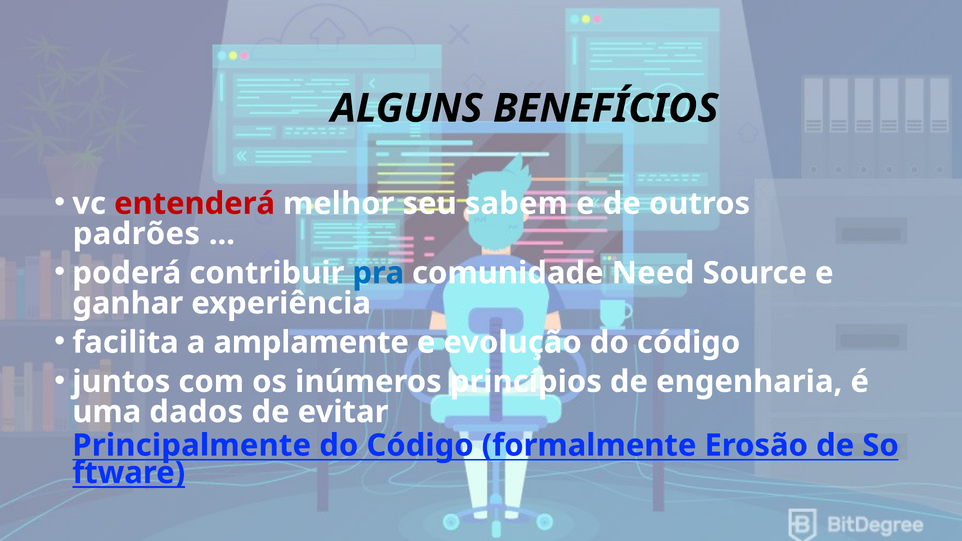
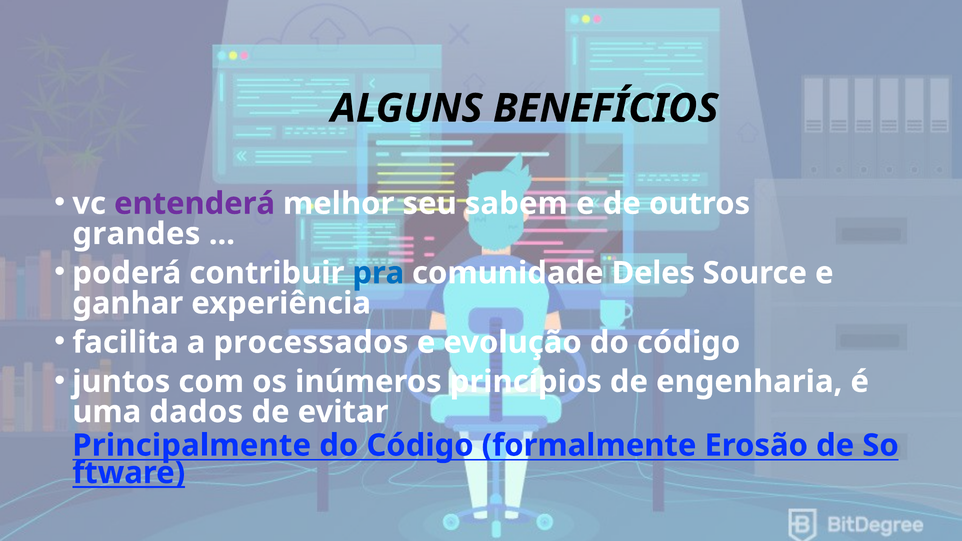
entenderá colour: red -> purple
padrões: padrões -> grandes
Need: Need -> Deles
amplamente: amplamente -> processados
